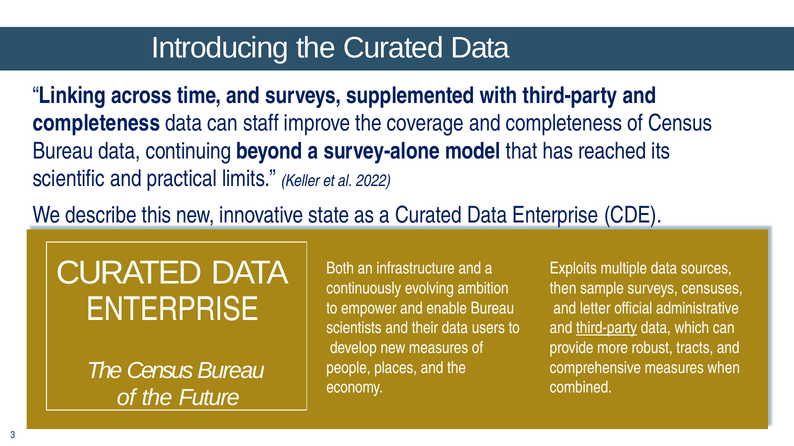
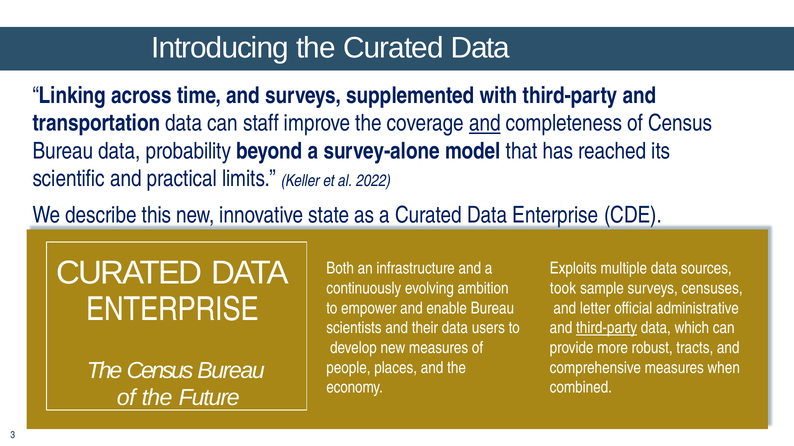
completeness at (96, 123): completeness -> transportation
and at (485, 123) underline: none -> present
continuing: continuing -> probability
then: then -> took
